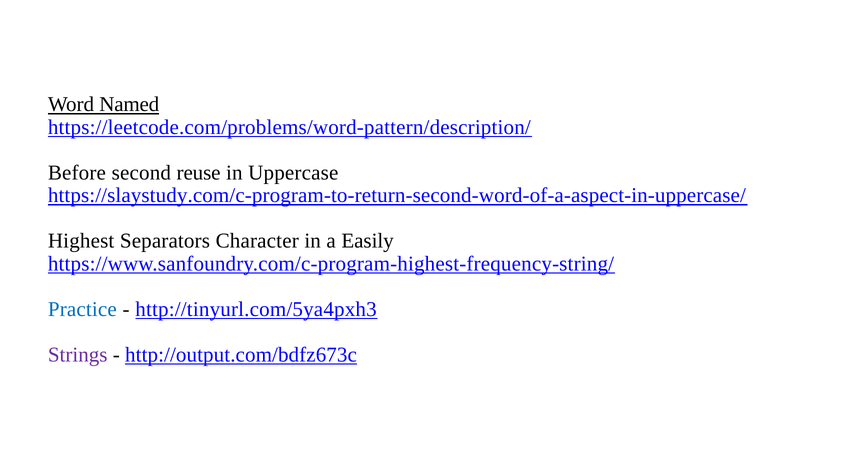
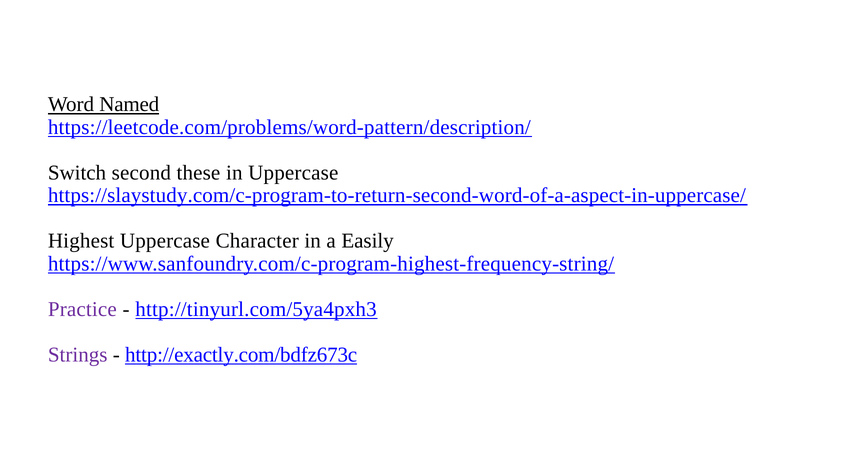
Before: Before -> Switch
reuse: reuse -> these
Highest Separators: Separators -> Uppercase
Practice colour: blue -> purple
http://output.com/bdfz673c: http://output.com/bdfz673c -> http://exactly.com/bdfz673c
